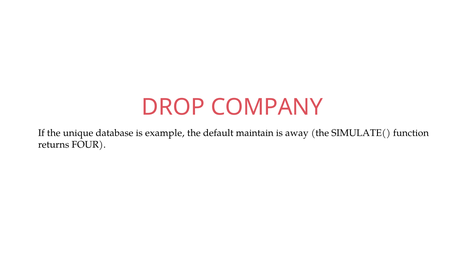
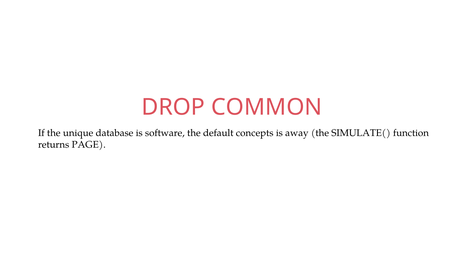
COMPANY: COMPANY -> COMMON
example: example -> software
maintain: maintain -> concepts
FOUR: FOUR -> PAGE
